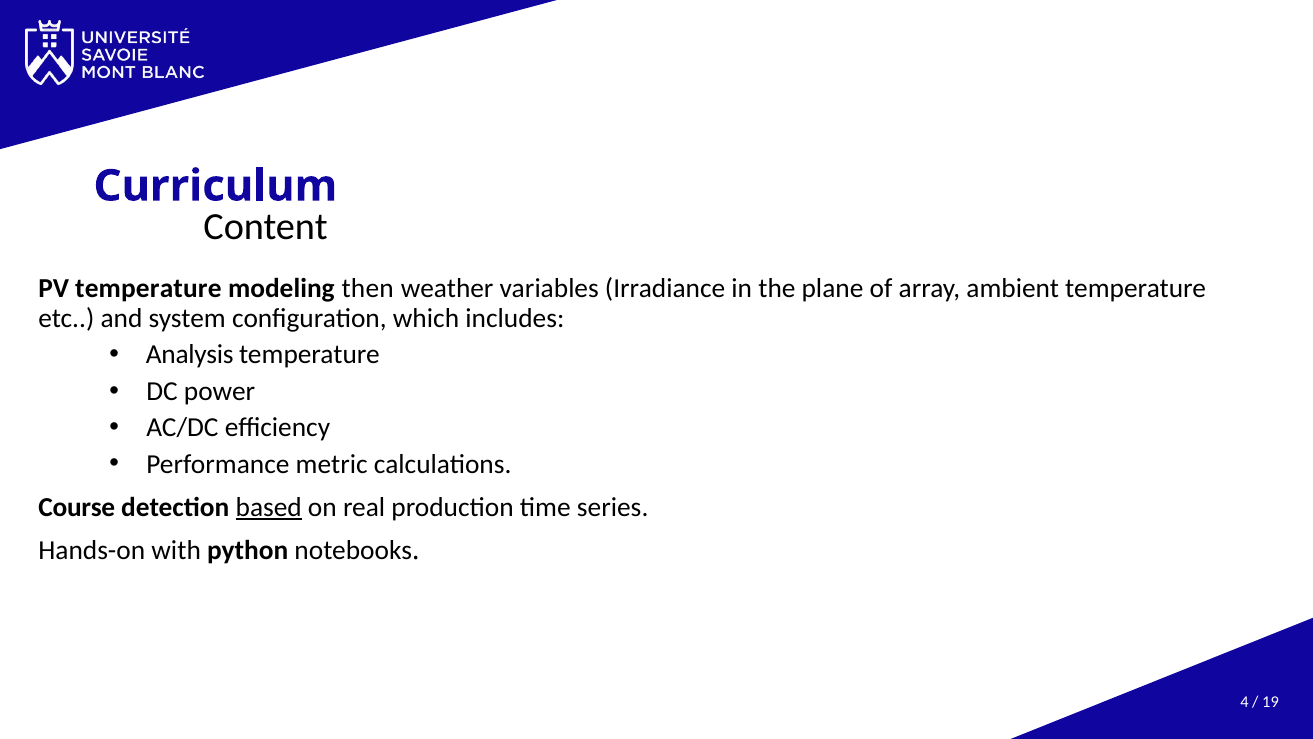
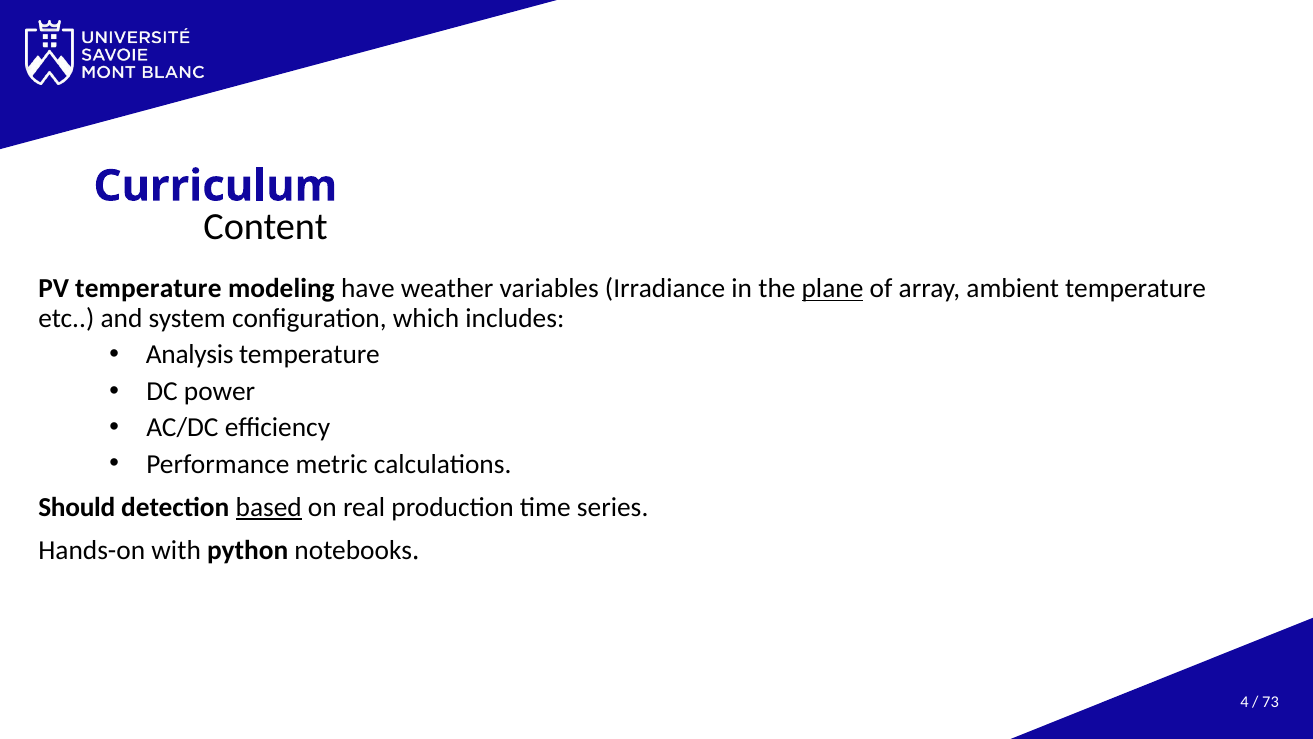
then: then -> have
plane underline: none -> present
Course: Course -> Should
19: 19 -> 73
